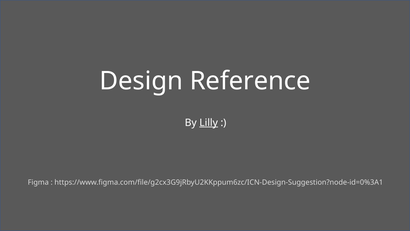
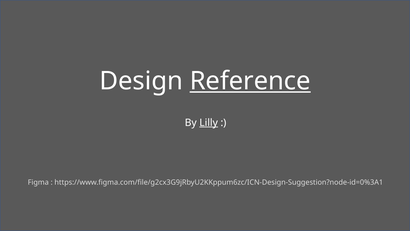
Reference underline: none -> present
